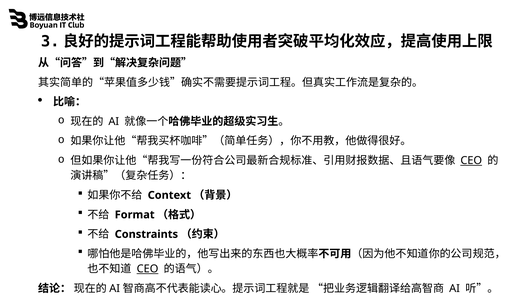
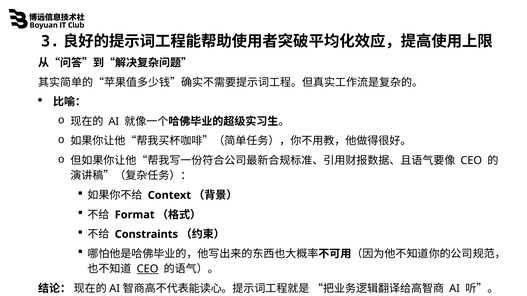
CEO at (471, 161) underline: present -> none
